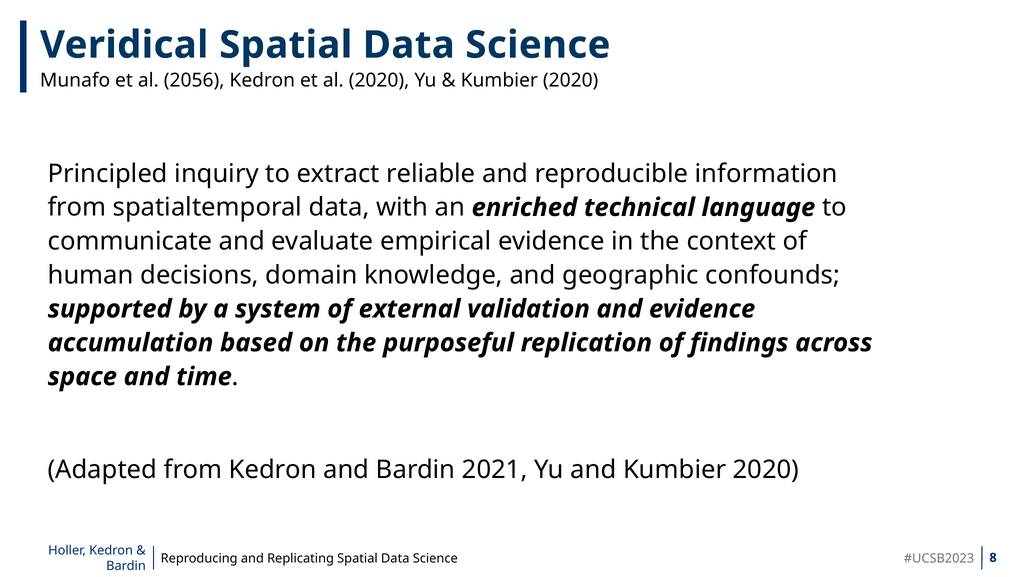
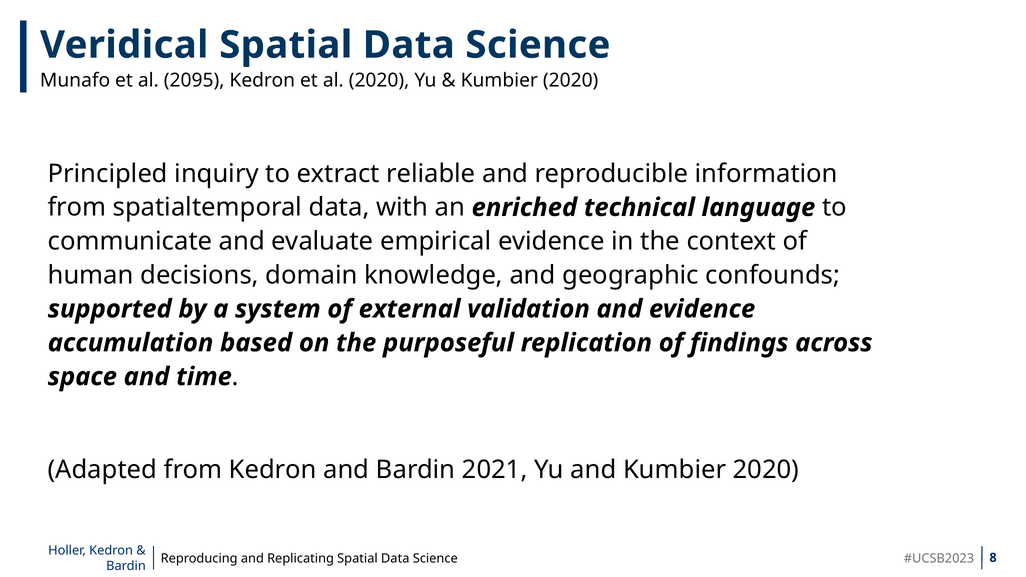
2056: 2056 -> 2095
